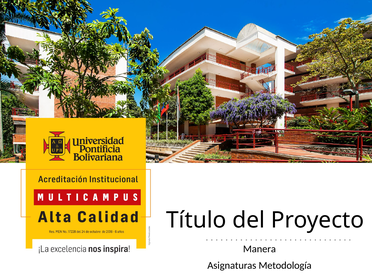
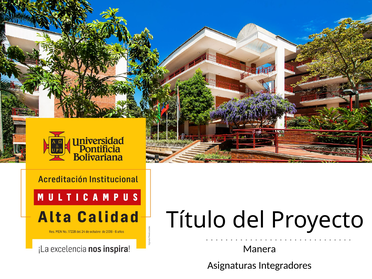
Metodología: Metodología -> Integradores
